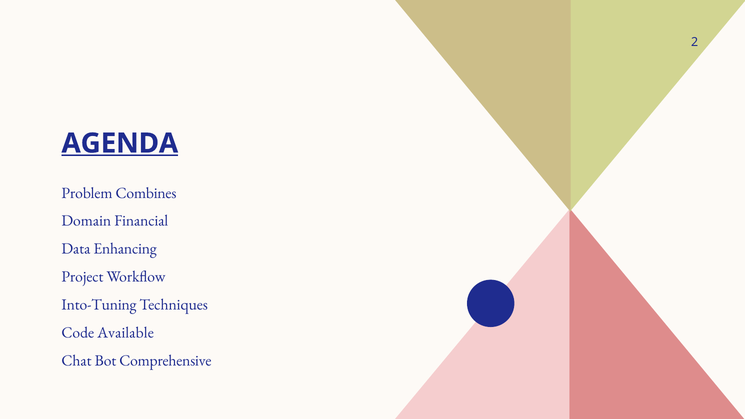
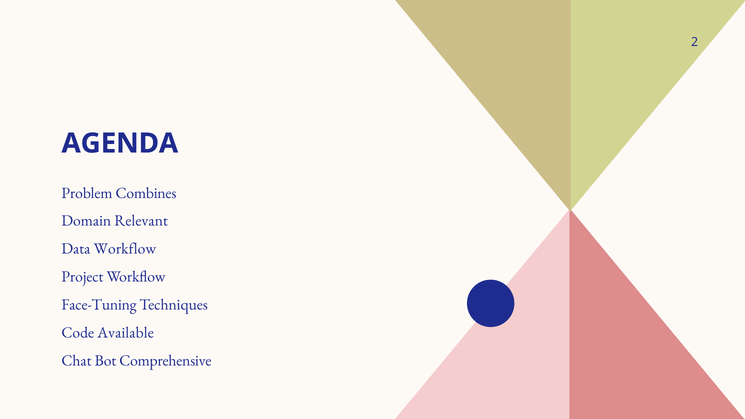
AGENDA underline: present -> none
Financial: Financial -> Relevant
Data Enhancing: Enhancing -> Workflow
Into-Tuning: Into-Tuning -> Face-Tuning
